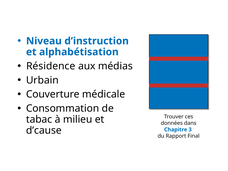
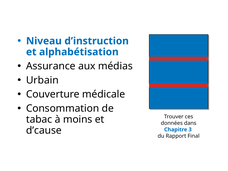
Résidence: Résidence -> Assurance
milieu: milieu -> moins
